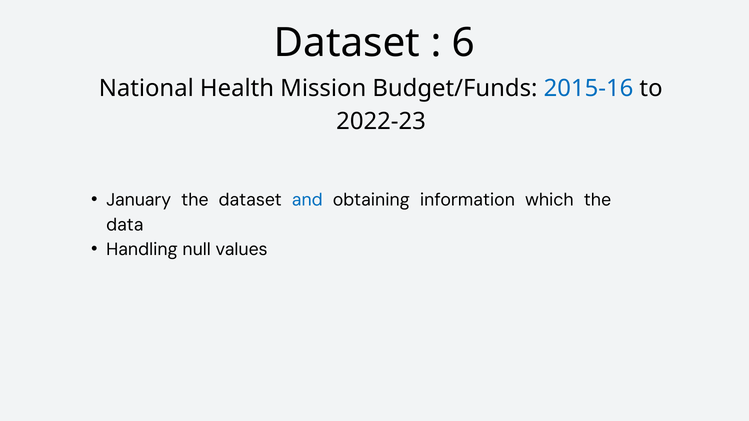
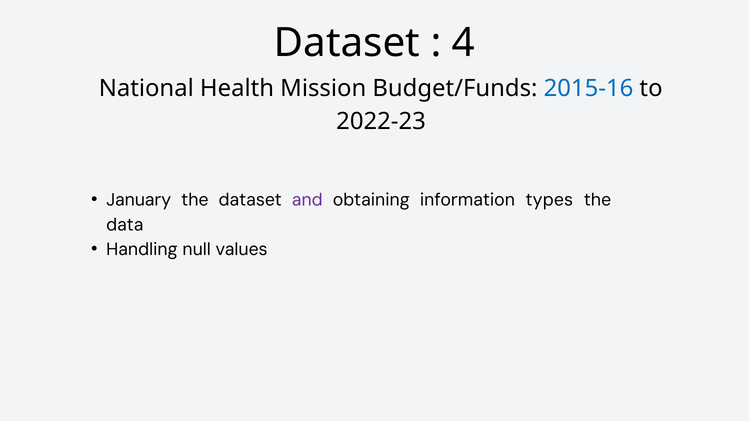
6: 6 -> 4
and colour: blue -> purple
which: which -> types
